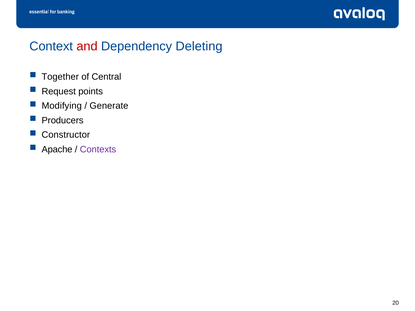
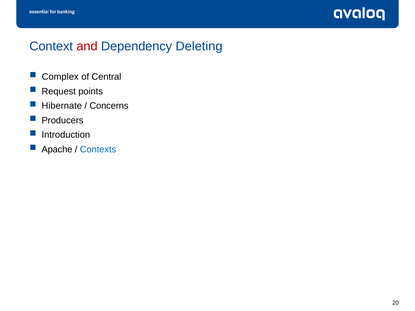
Together: Together -> Complex
Modifying: Modifying -> Hibernate
Generate: Generate -> Concerns
Constructor: Constructor -> Introduction
Contexts colour: purple -> blue
